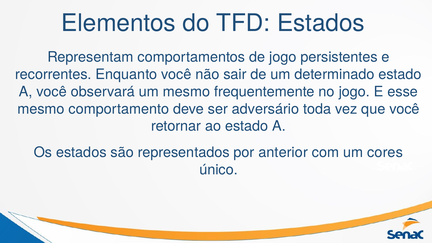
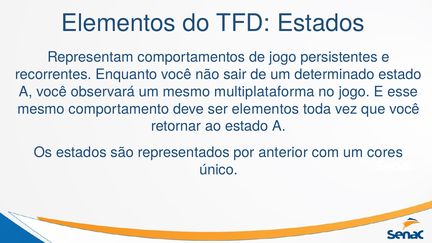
frequentemente: frequentemente -> multiplataforma
ser adversário: adversário -> elementos
